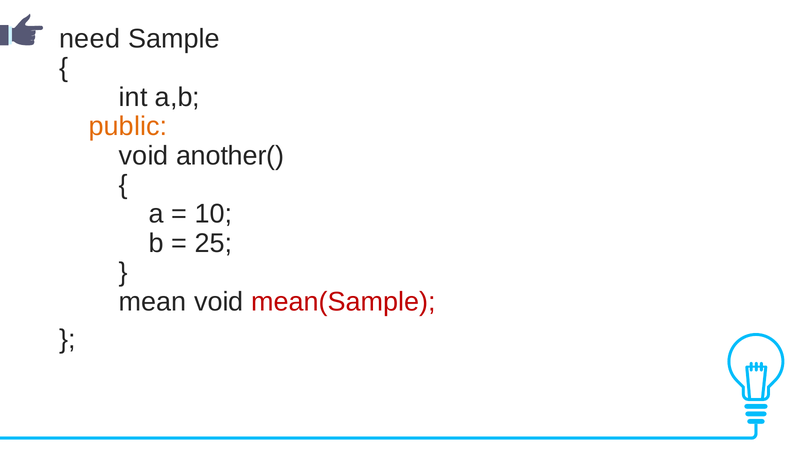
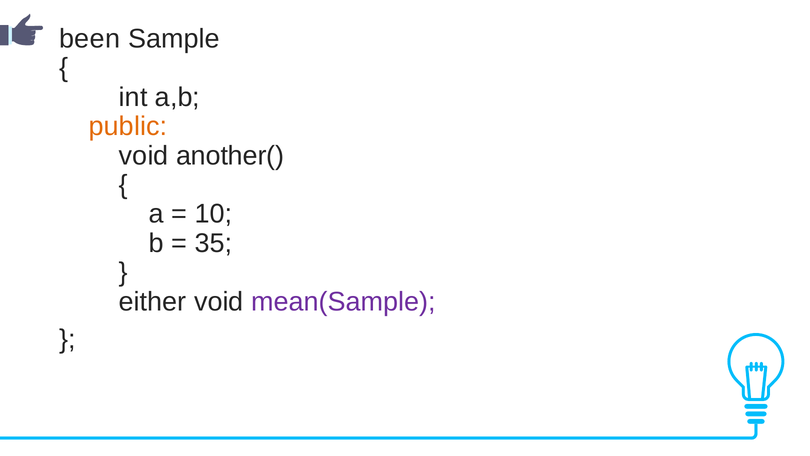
need: need -> been
25: 25 -> 35
mean: mean -> either
mean(Sample colour: red -> purple
